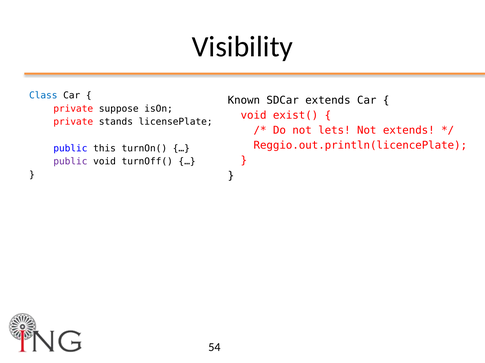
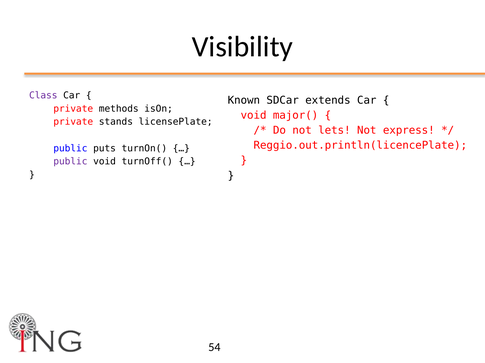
Class colour: blue -> purple
suppose: suppose -> methods
exist(: exist( -> major(
Not extends: extends -> express
this: this -> puts
